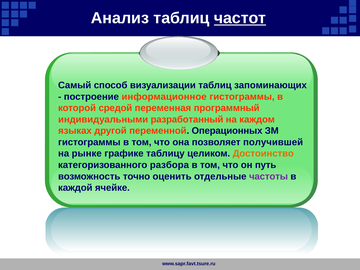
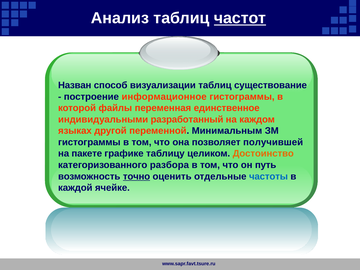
Самый: Самый -> Назван
запоминающих: запоминающих -> существование
средой: средой -> файлы
программный: программный -> единственное
Операционных: Операционных -> Минимальным
рынке: рынке -> пакете
точно underline: none -> present
частоты colour: purple -> blue
